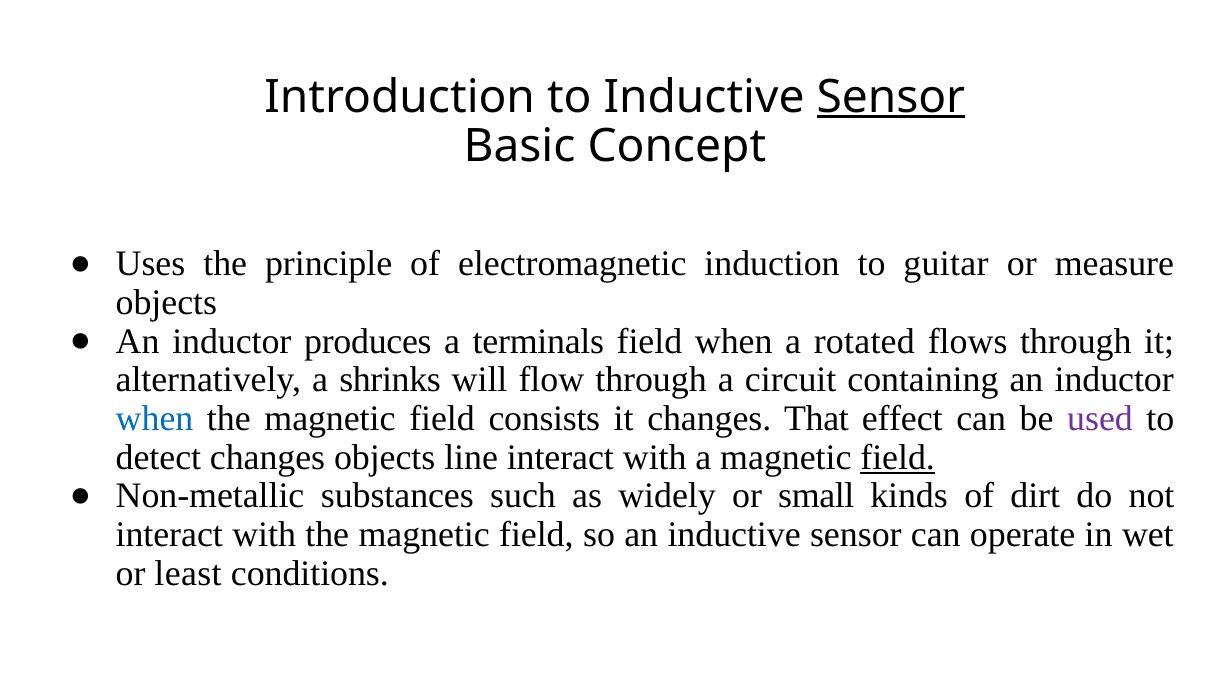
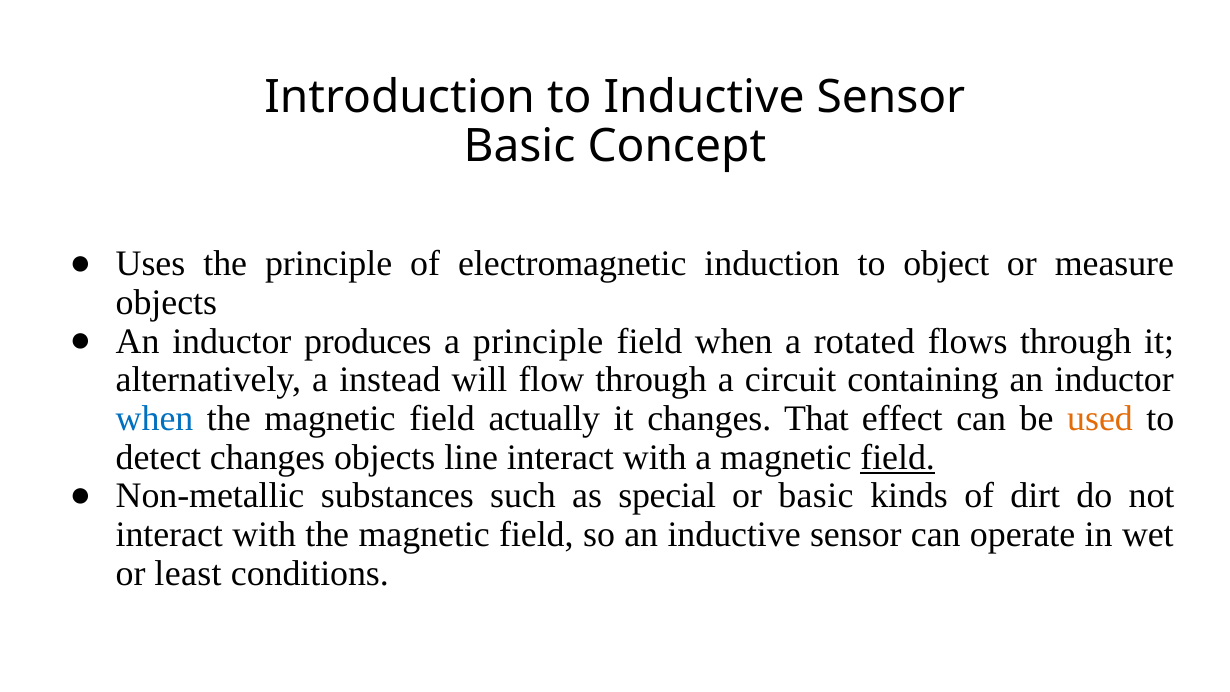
Sensor at (891, 97) underline: present -> none
guitar: guitar -> object
a terminals: terminals -> principle
shrinks: shrinks -> instead
consists: consists -> actually
used colour: purple -> orange
widely: widely -> special
or small: small -> basic
